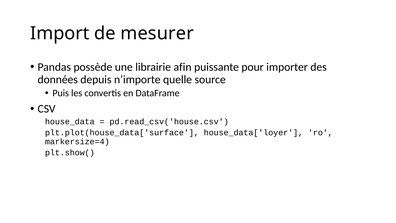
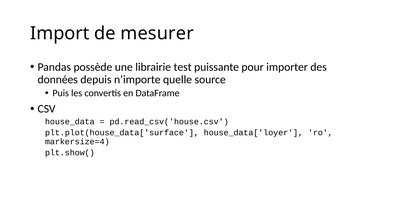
afin: afin -> test
